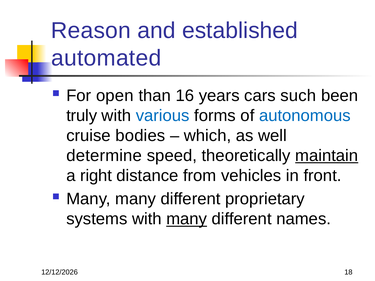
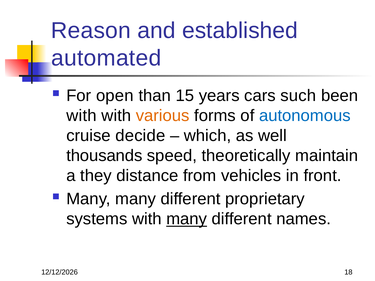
16: 16 -> 15
truly at (82, 116): truly -> with
various colour: blue -> orange
bodies: bodies -> decide
determine: determine -> thousands
maintain underline: present -> none
right: right -> they
